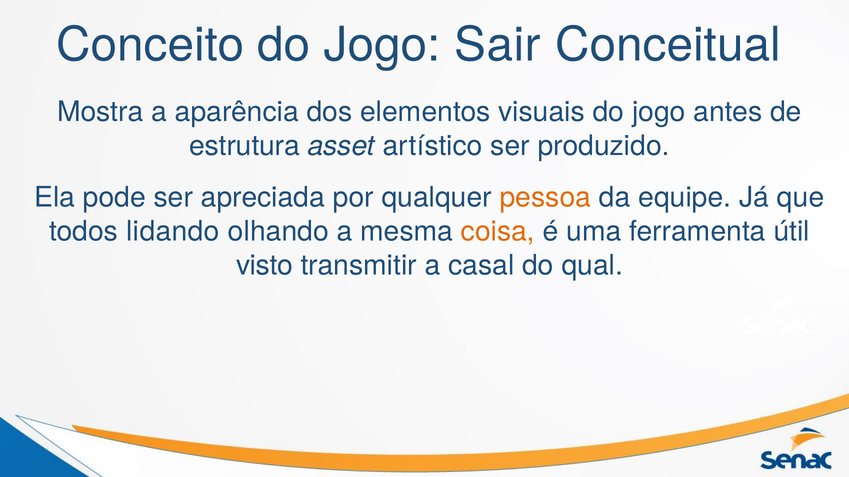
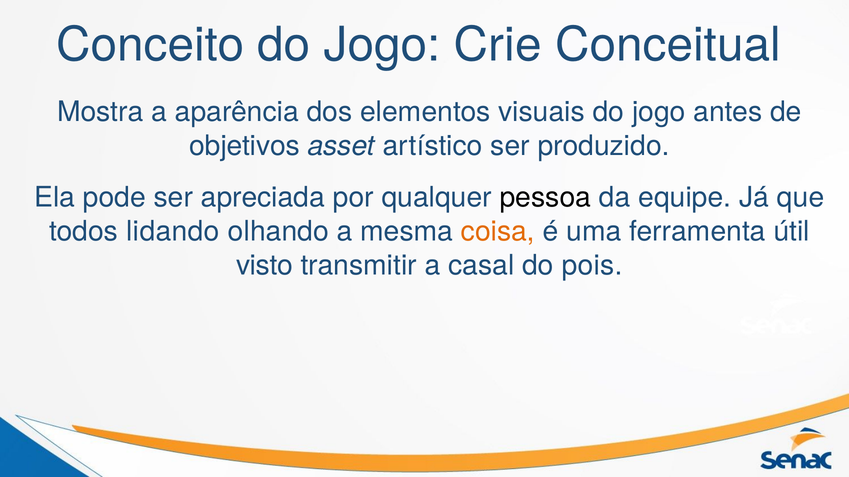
Sair: Sair -> Crie
estrutura: estrutura -> objetivos
pessoa colour: orange -> black
qual: qual -> pois
